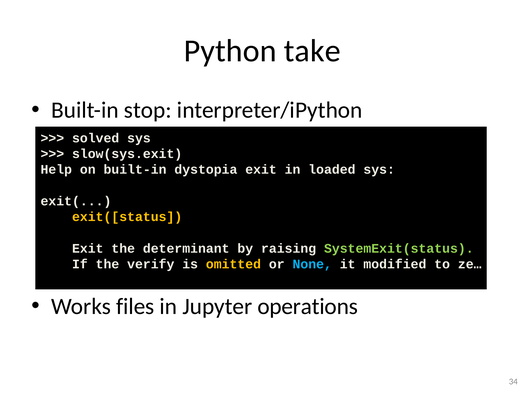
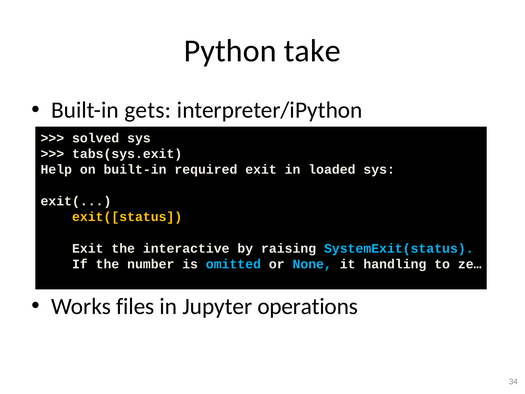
stop: stop -> gets
slow(sys.exit: slow(sys.exit -> tabs(sys.exit
dystopia: dystopia -> required
determinant: determinant -> interactive
SystemExit(status colour: light green -> light blue
verify: verify -> number
omitted colour: yellow -> light blue
modified: modified -> handling
